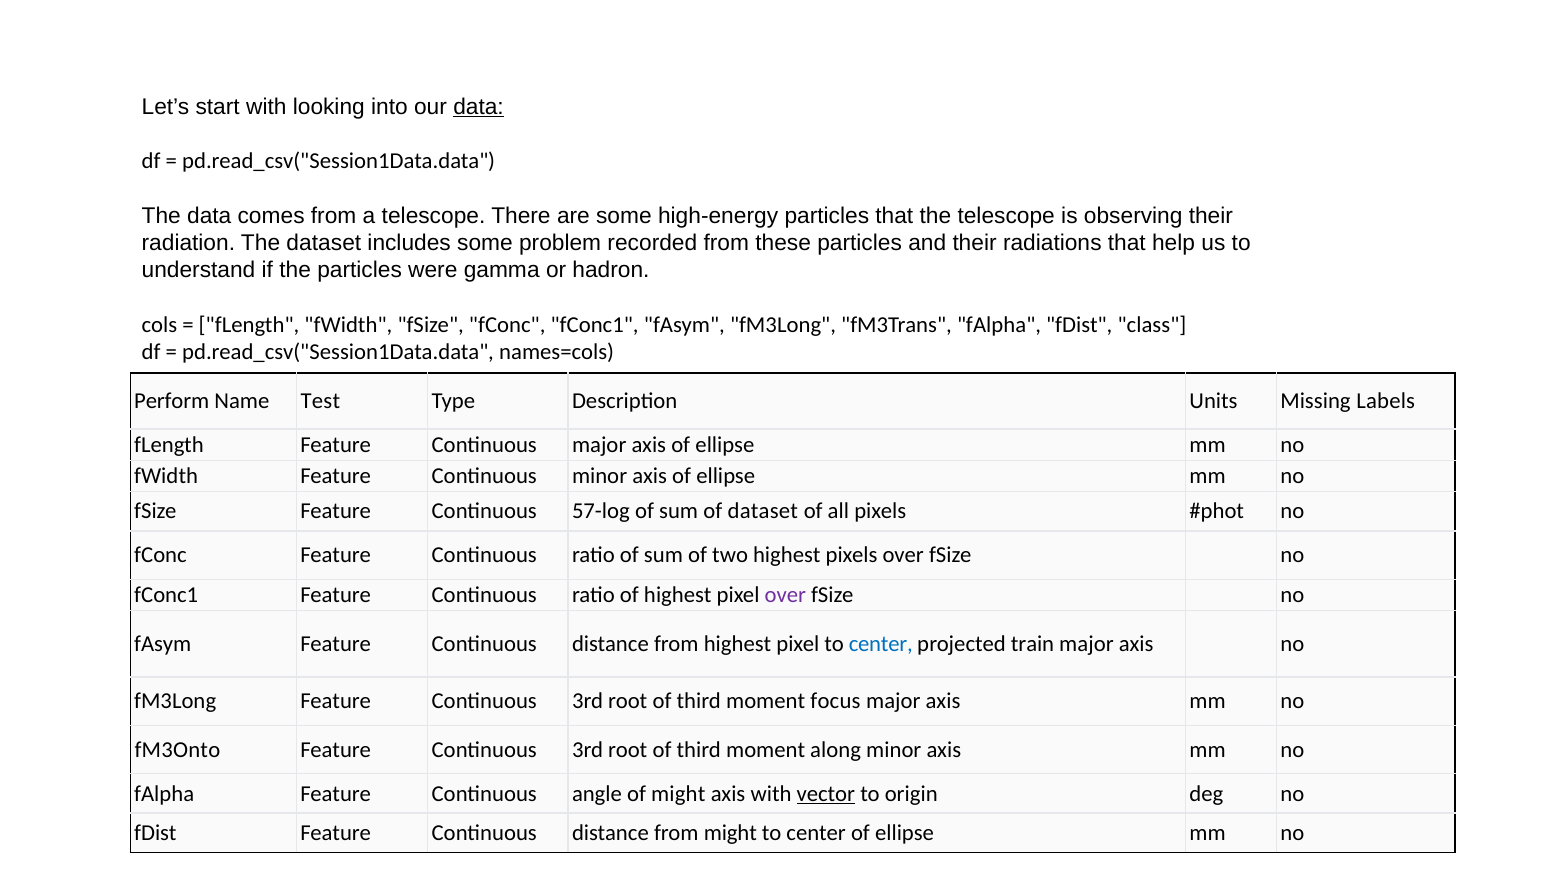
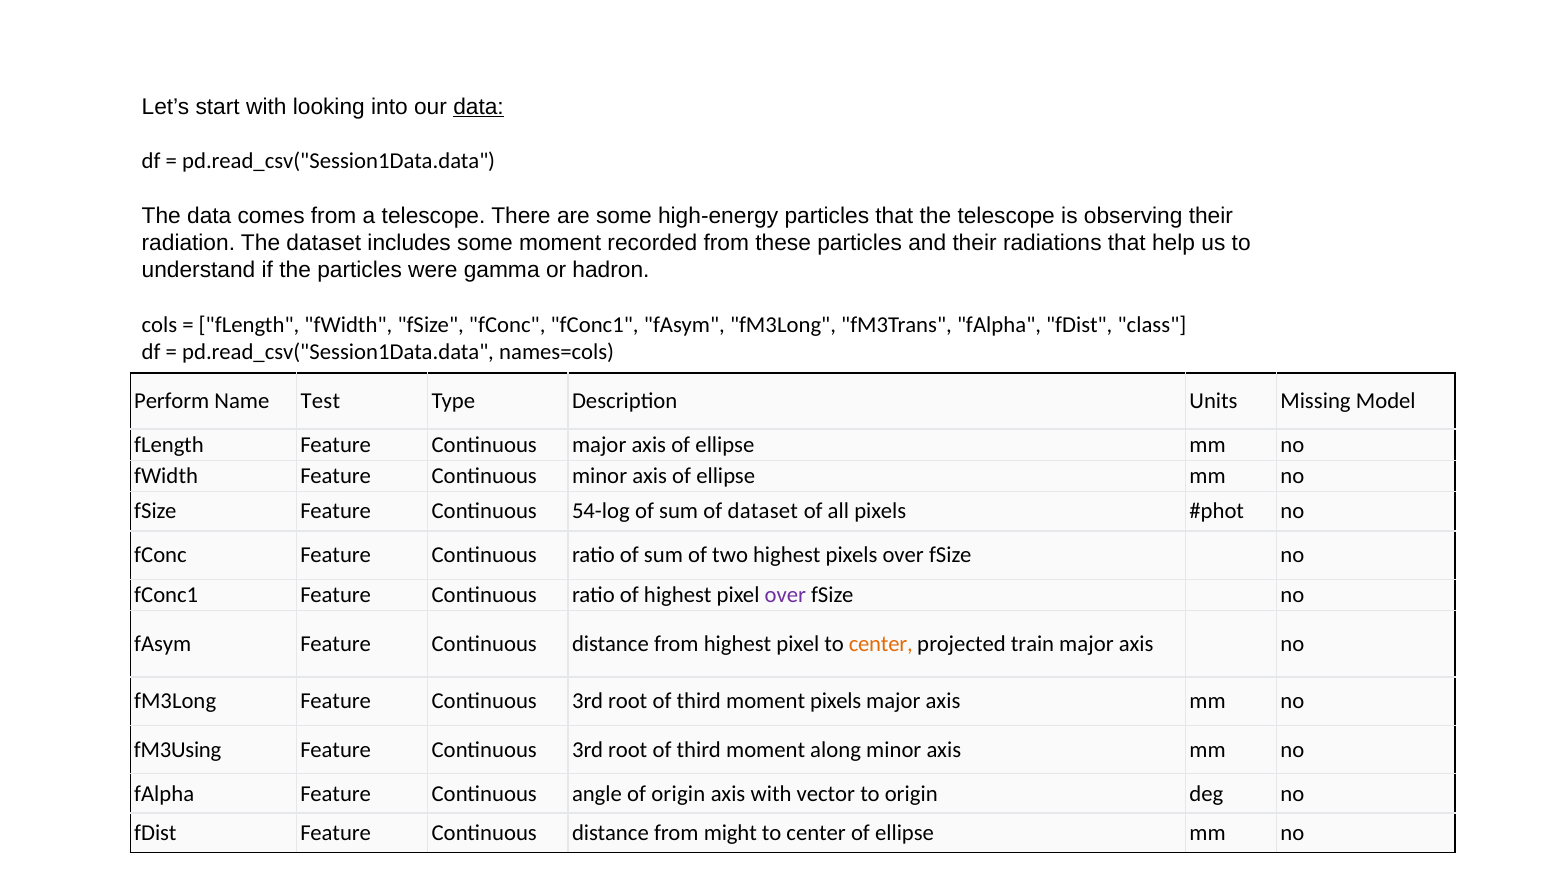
some problem: problem -> moment
Labels: Labels -> Model
57-log: 57-log -> 54-log
center at (881, 644) colour: blue -> orange
moment focus: focus -> pixels
fM3Onto: fM3Onto -> fM3Using
of might: might -> origin
vector underline: present -> none
